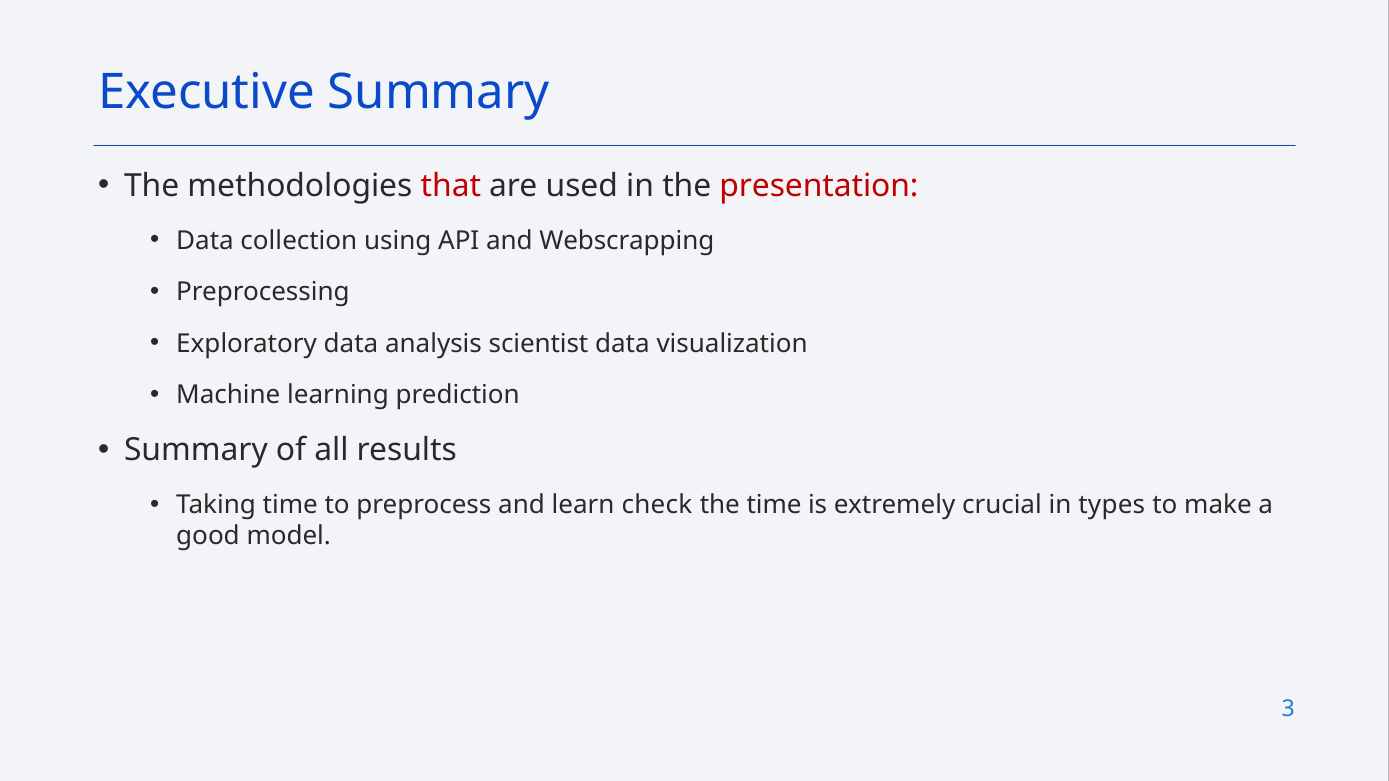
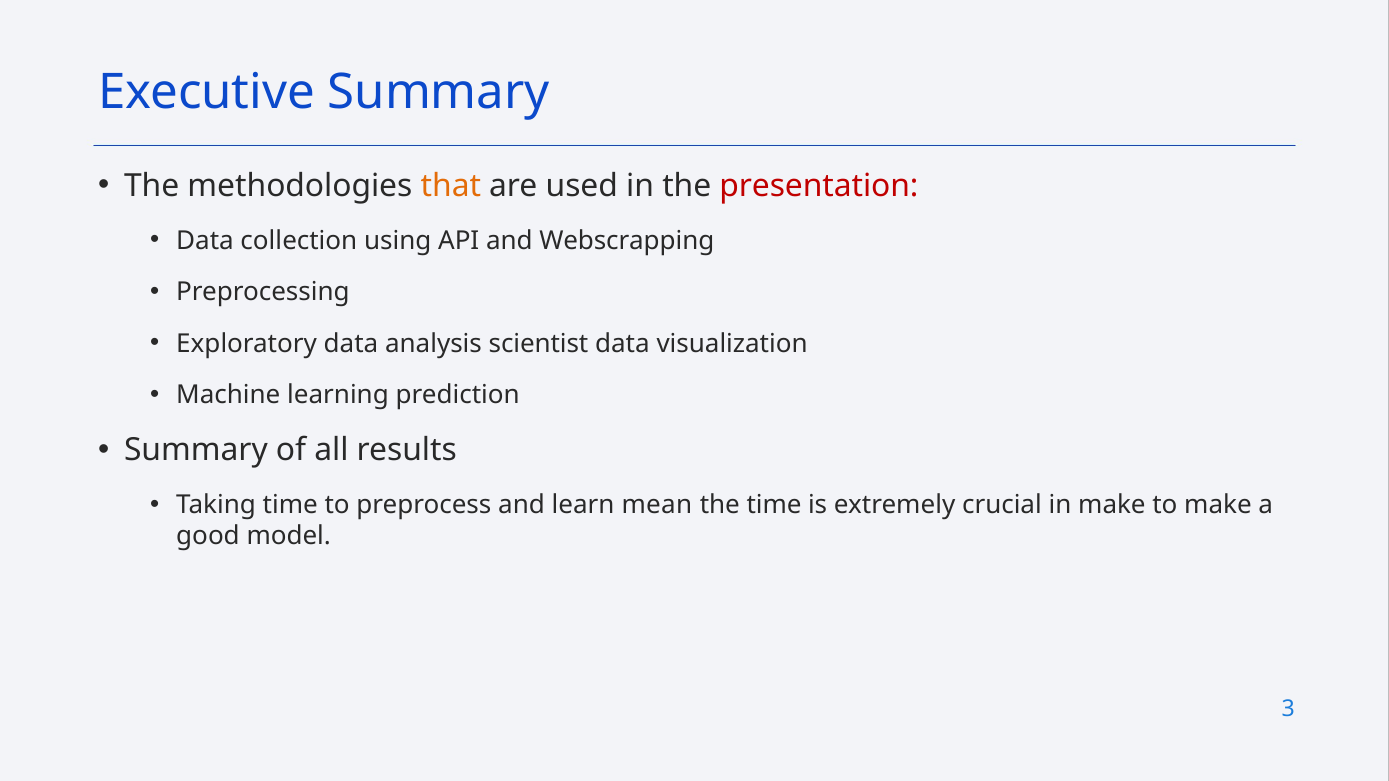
that colour: red -> orange
check: check -> mean
in types: types -> make
